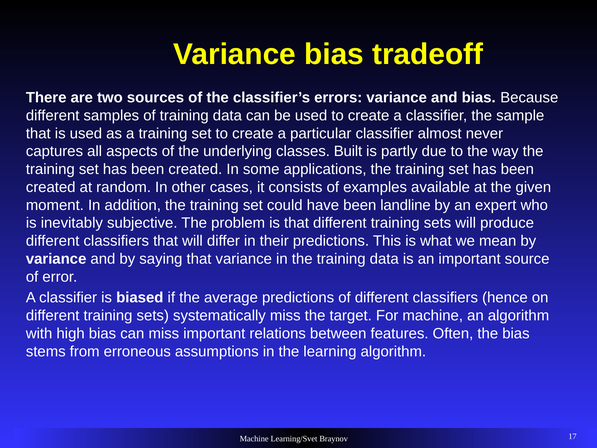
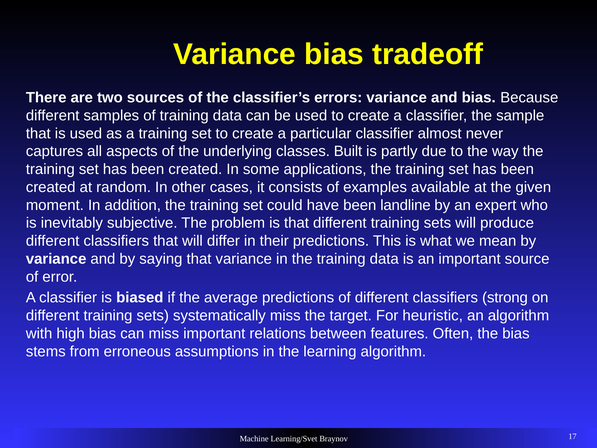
hence: hence -> strong
For machine: machine -> heuristic
